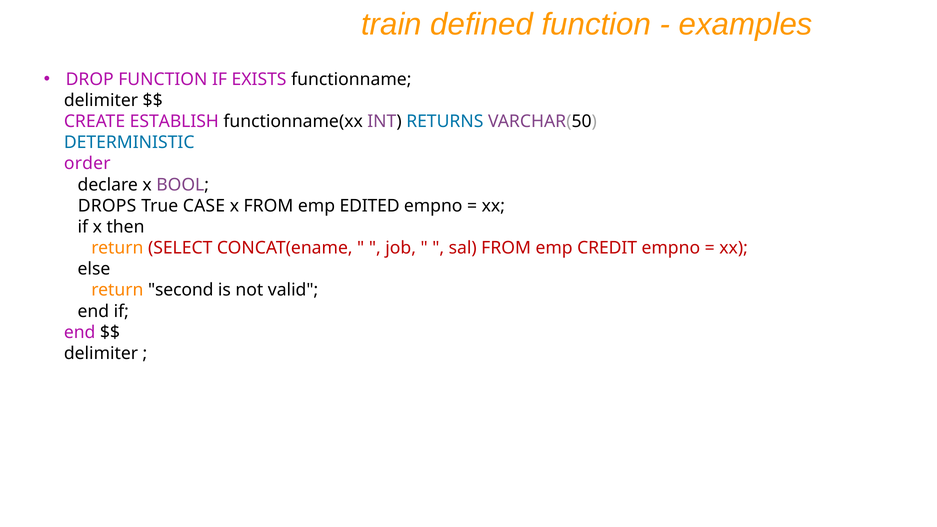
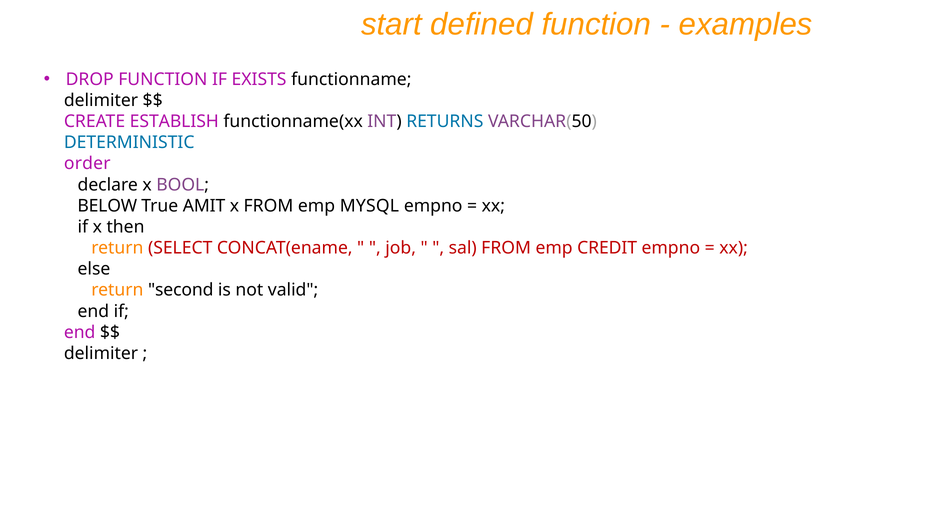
train: train -> start
DROPS: DROPS -> BELOW
CASE: CASE -> AMIT
EDITED: EDITED -> MYSQL
